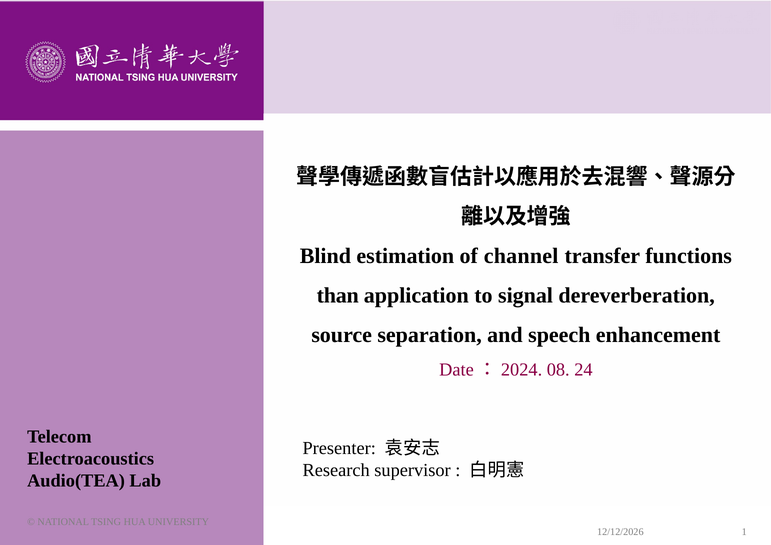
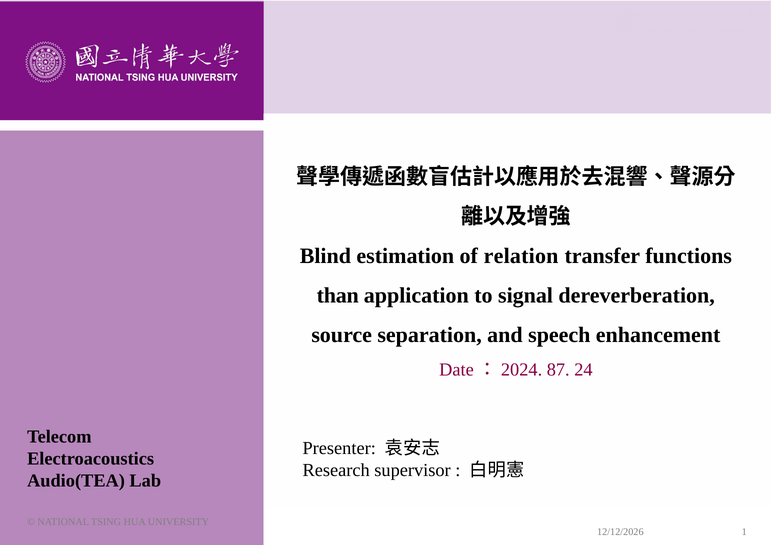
channel: channel -> relation
08: 08 -> 87
